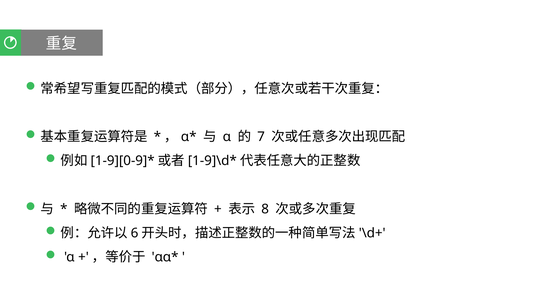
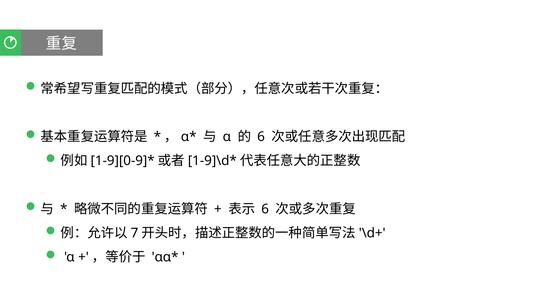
7 at (261, 137): 7 -> 6
8 at (265, 209): 8 -> 6
6: 6 -> 7
